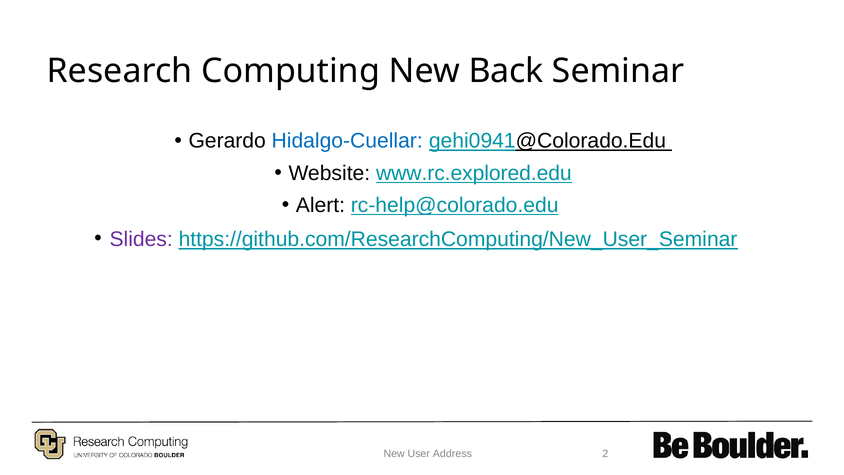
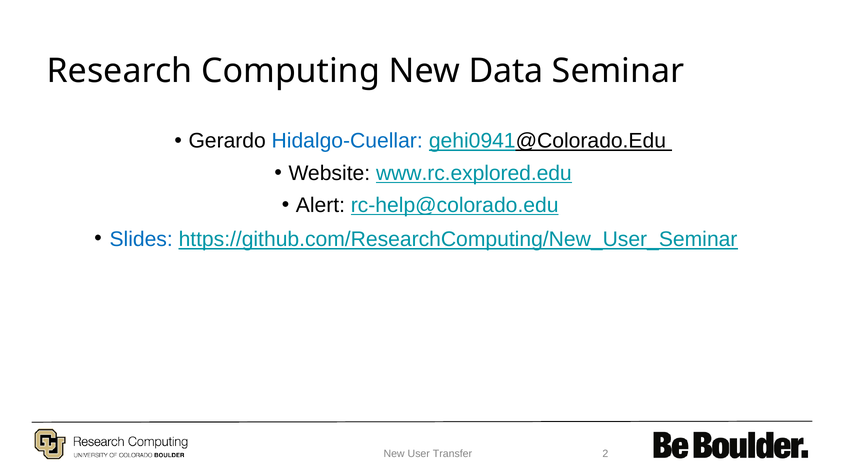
Back: Back -> Data
Slides colour: purple -> blue
Address: Address -> Transfer
